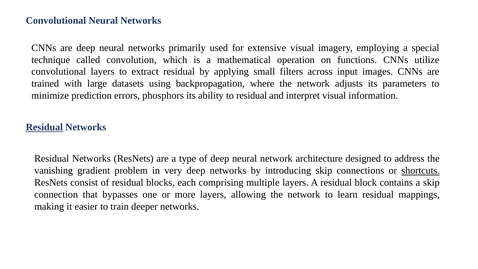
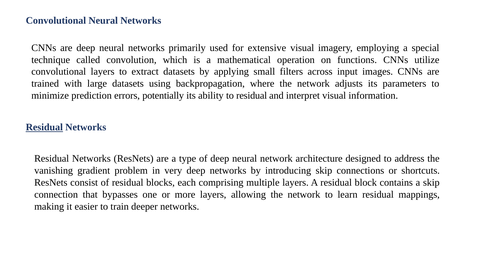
extract residual: residual -> datasets
phosphors: phosphors -> potentially
shortcuts underline: present -> none
